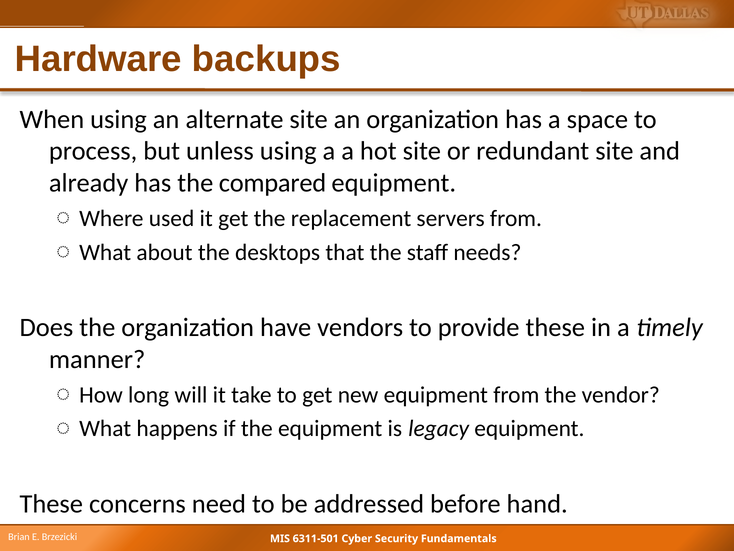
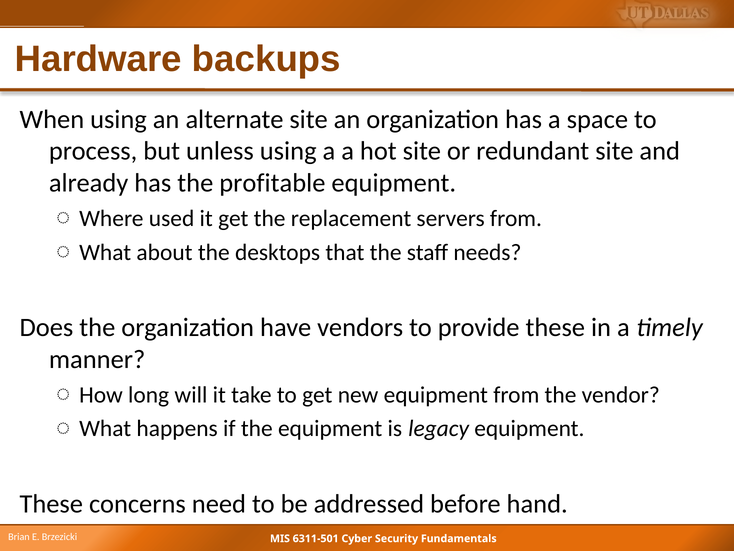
compared: compared -> profitable
